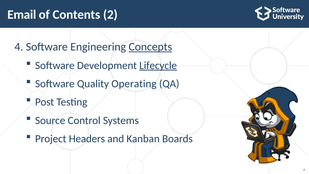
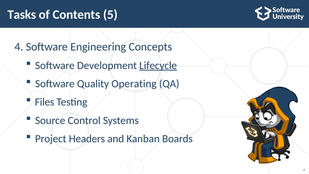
Email: Email -> Tasks
2: 2 -> 5
Concepts underline: present -> none
Post: Post -> Files
